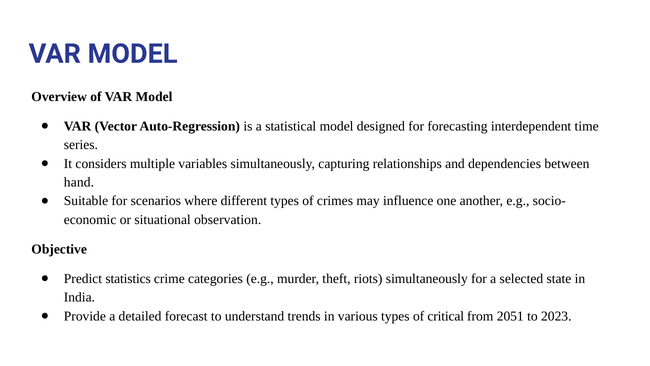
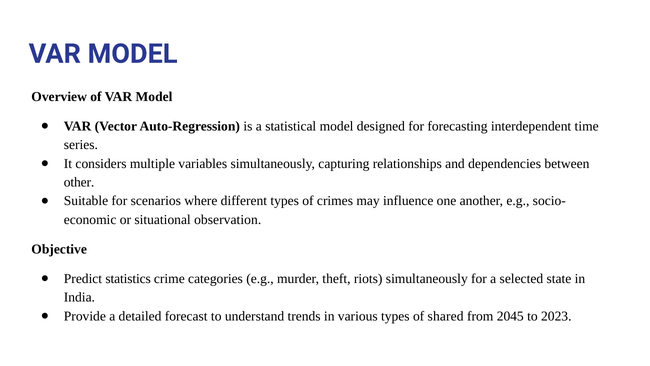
hand: hand -> other
critical: critical -> shared
2051: 2051 -> 2045
